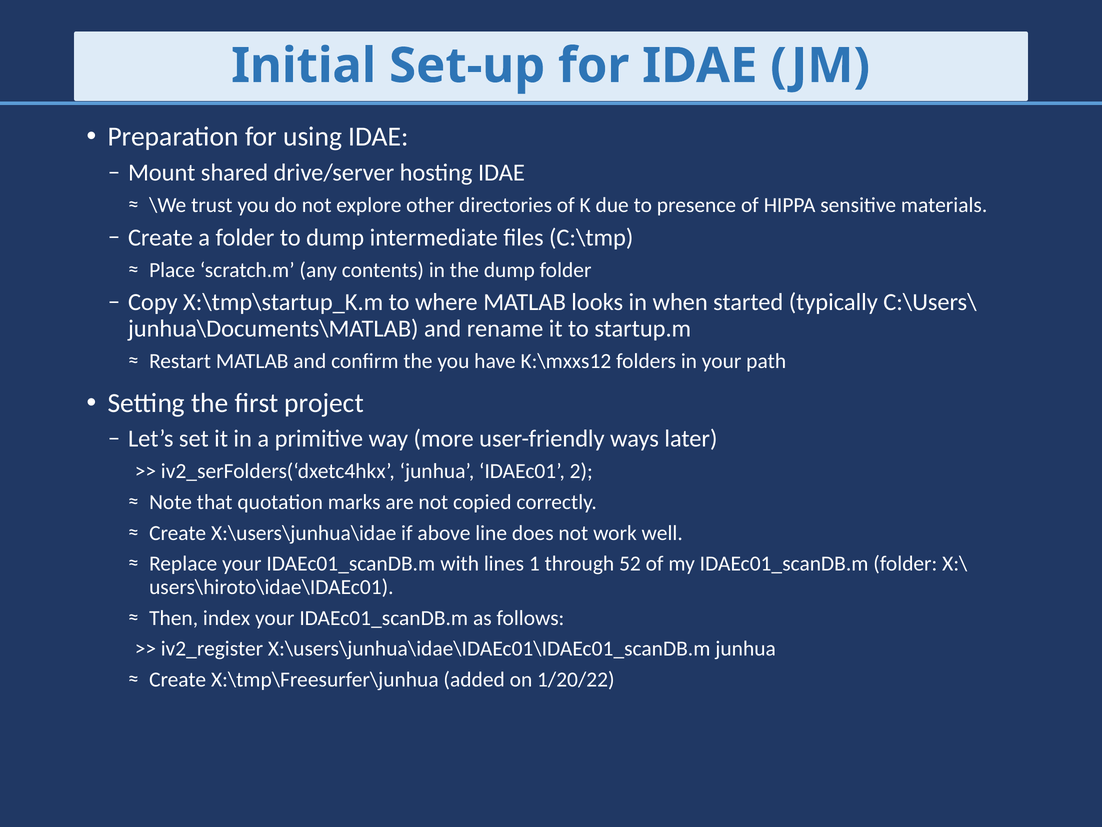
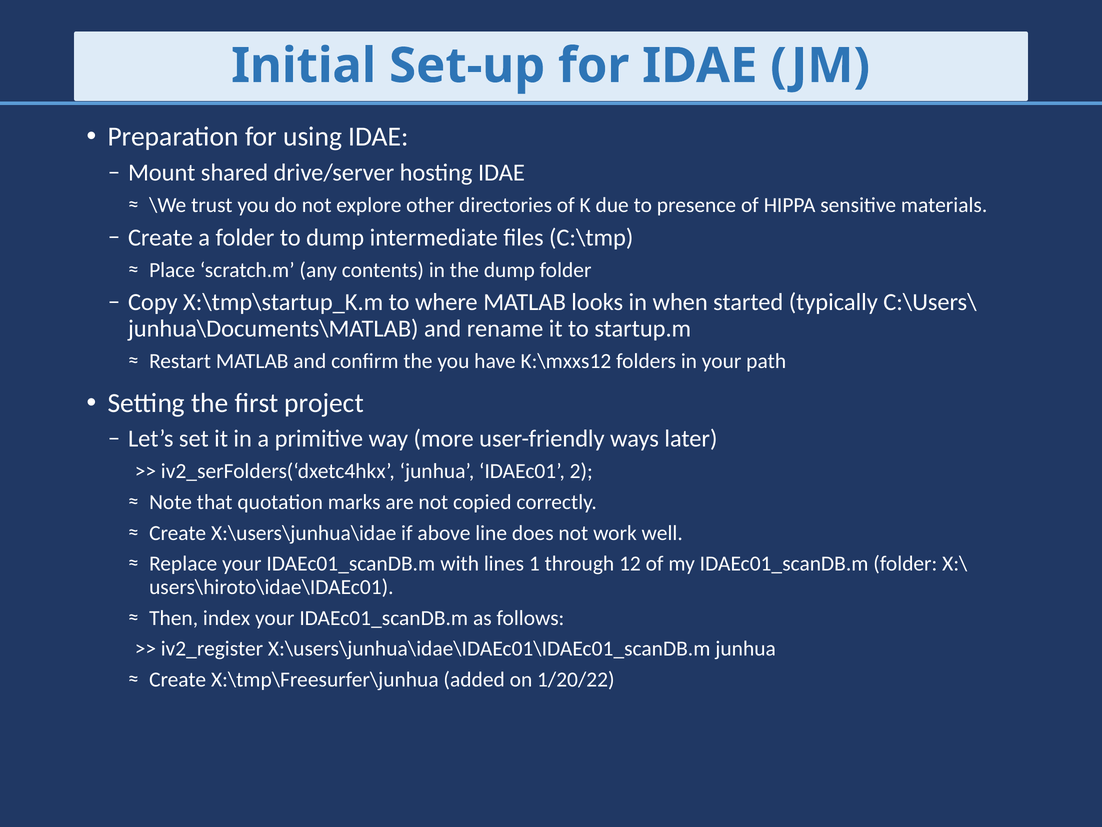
52: 52 -> 12
